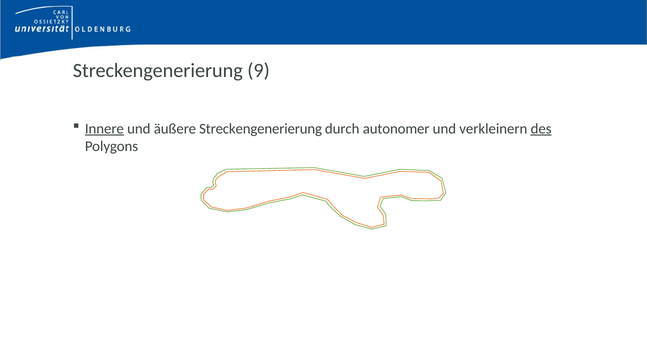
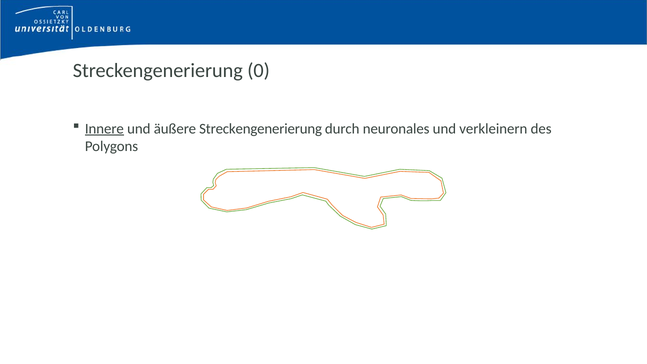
9: 9 -> 0
autonomer: autonomer -> neuronales
des underline: present -> none
